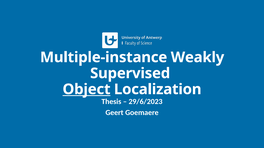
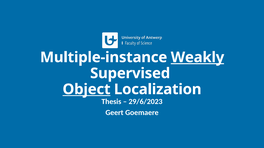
Weakly underline: none -> present
